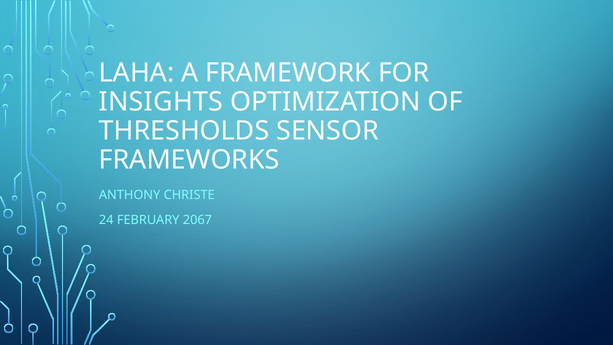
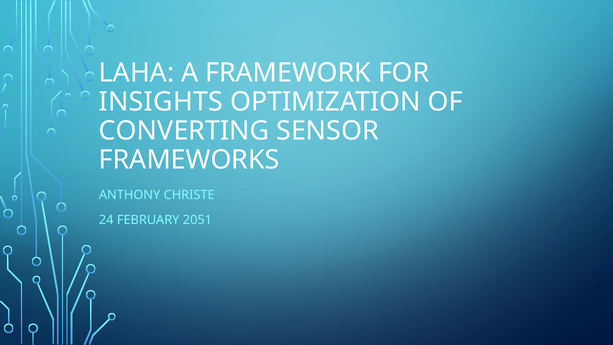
THRESHOLDS: THRESHOLDS -> CONVERTING
2067: 2067 -> 2051
